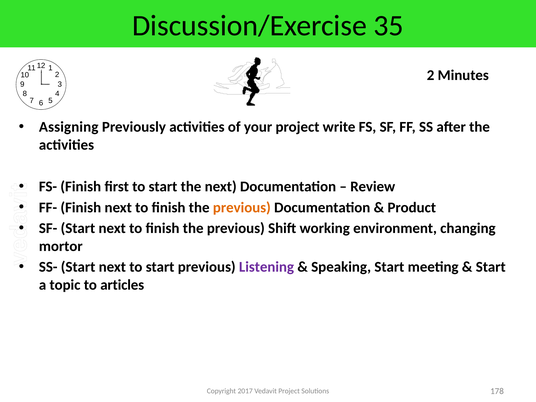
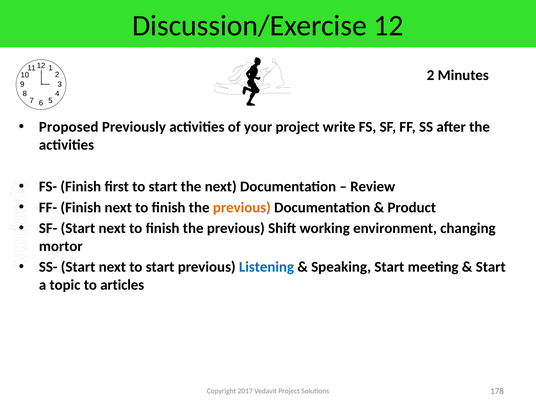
Discussion/Exercise 35: 35 -> 12
Assigning: Assigning -> Proposed
Listening colour: purple -> blue
